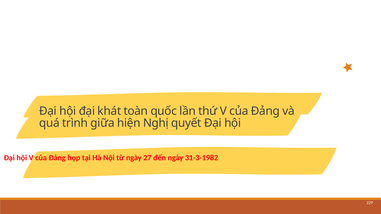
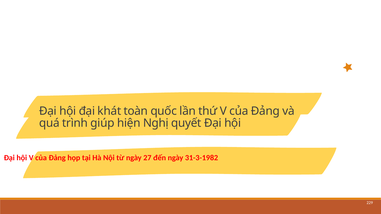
giữa: giữa -> giúp
